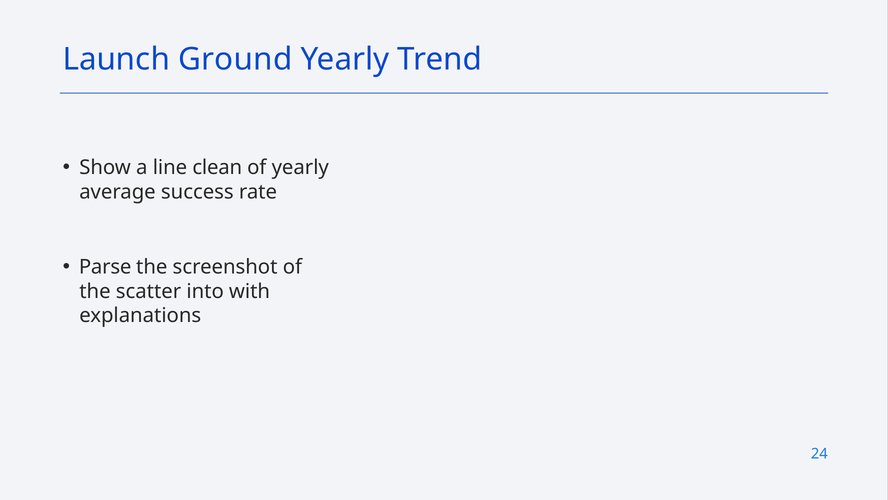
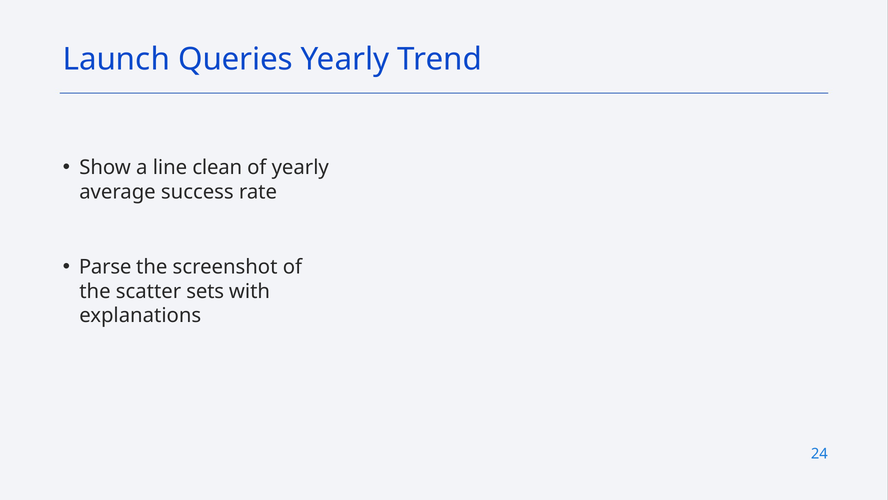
Ground: Ground -> Queries
into: into -> sets
